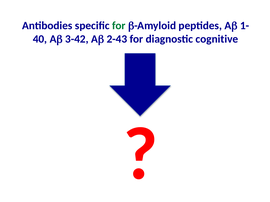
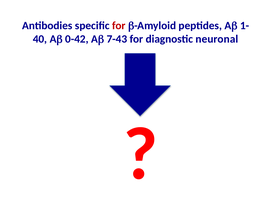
for at (119, 26) colour: green -> red
3-42: 3-42 -> 0-42
2-43: 2-43 -> 7-43
cognitive: cognitive -> neuronal
